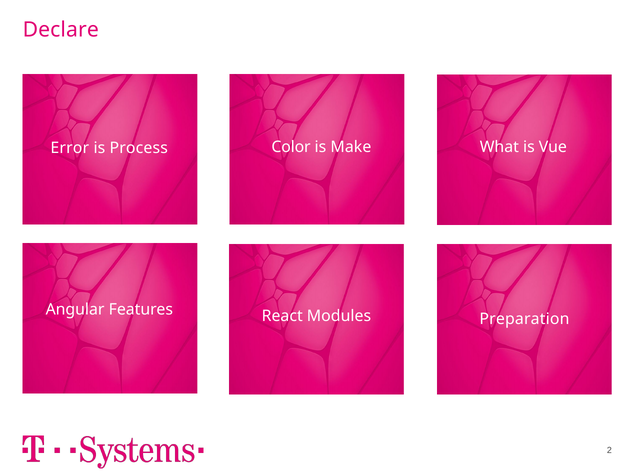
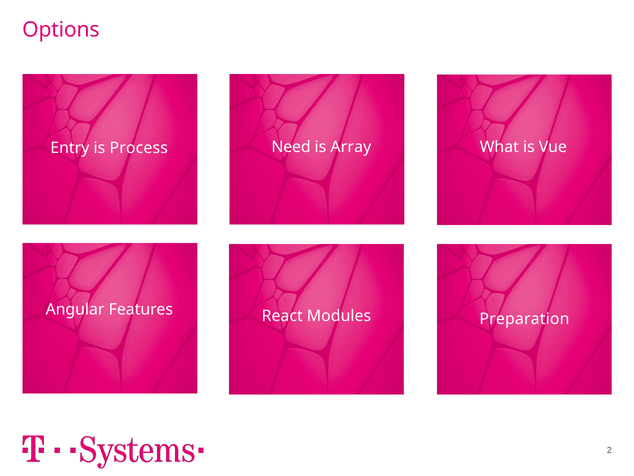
Declare: Declare -> Options
Color: Color -> Need
Make: Make -> Array
Error: Error -> Entry
